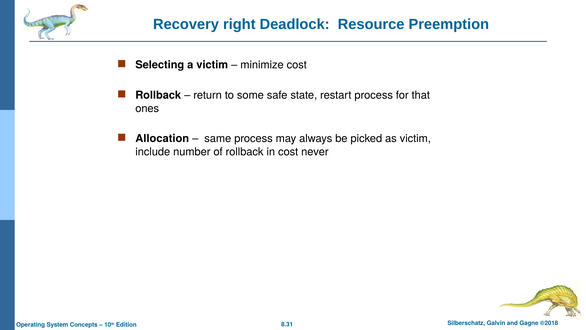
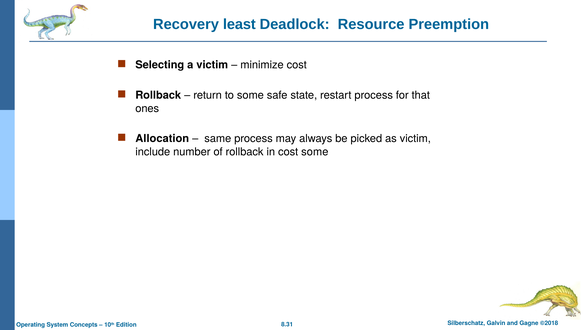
right: right -> least
cost never: never -> some
